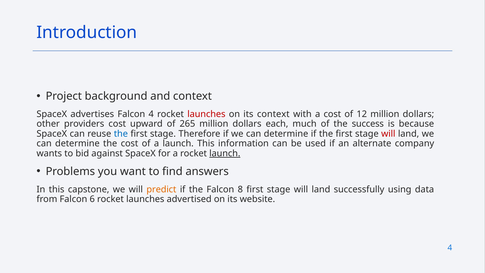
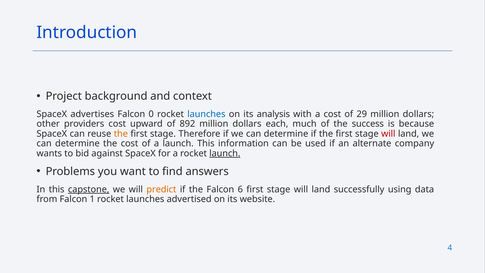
Falcon 4: 4 -> 0
launches at (206, 114) colour: red -> blue
its context: context -> analysis
12: 12 -> 29
265: 265 -> 892
the at (121, 134) colour: blue -> orange
capstone underline: none -> present
8: 8 -> 6
6: 6 -> 1
